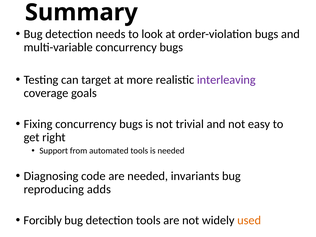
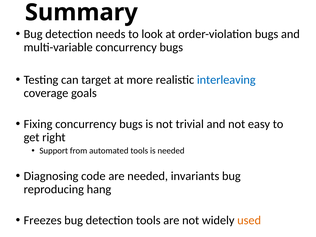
interleaving colour: purple -> blue
adds: adds -> hang
Forcibly: Forcibly -> Freezes
